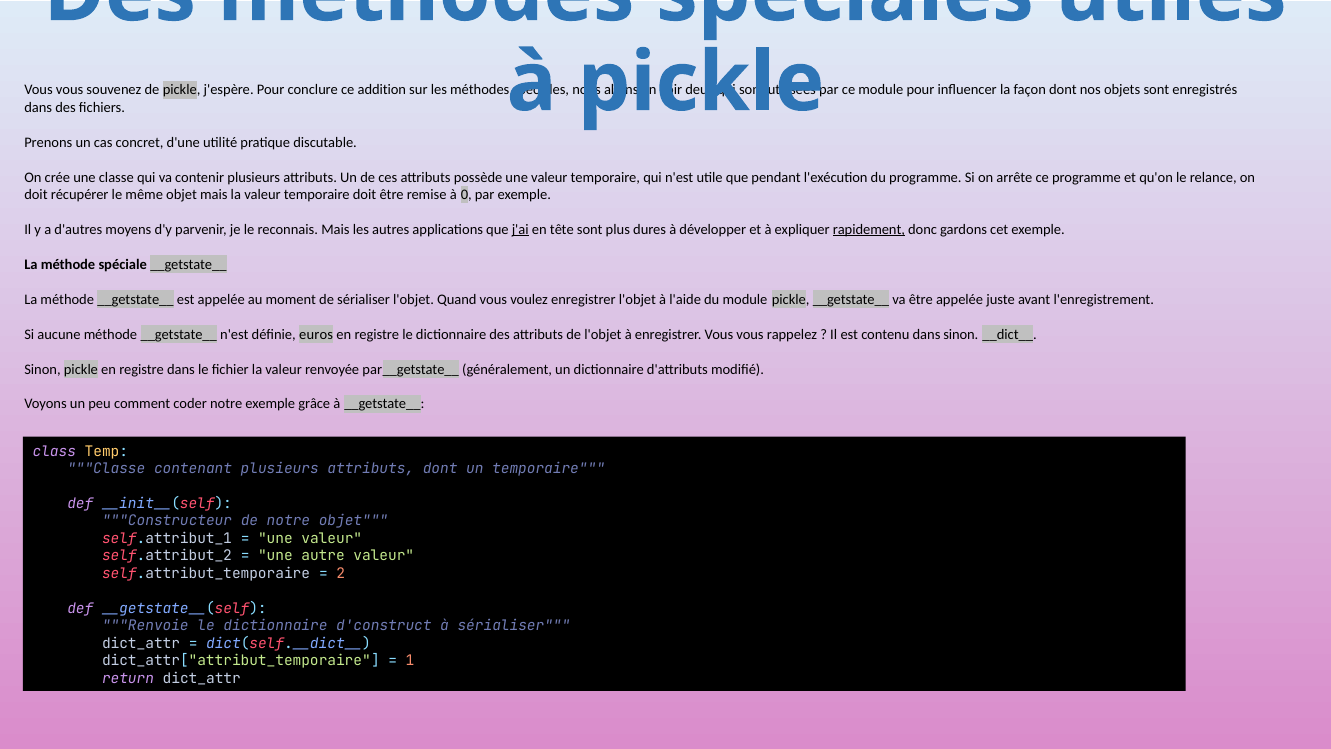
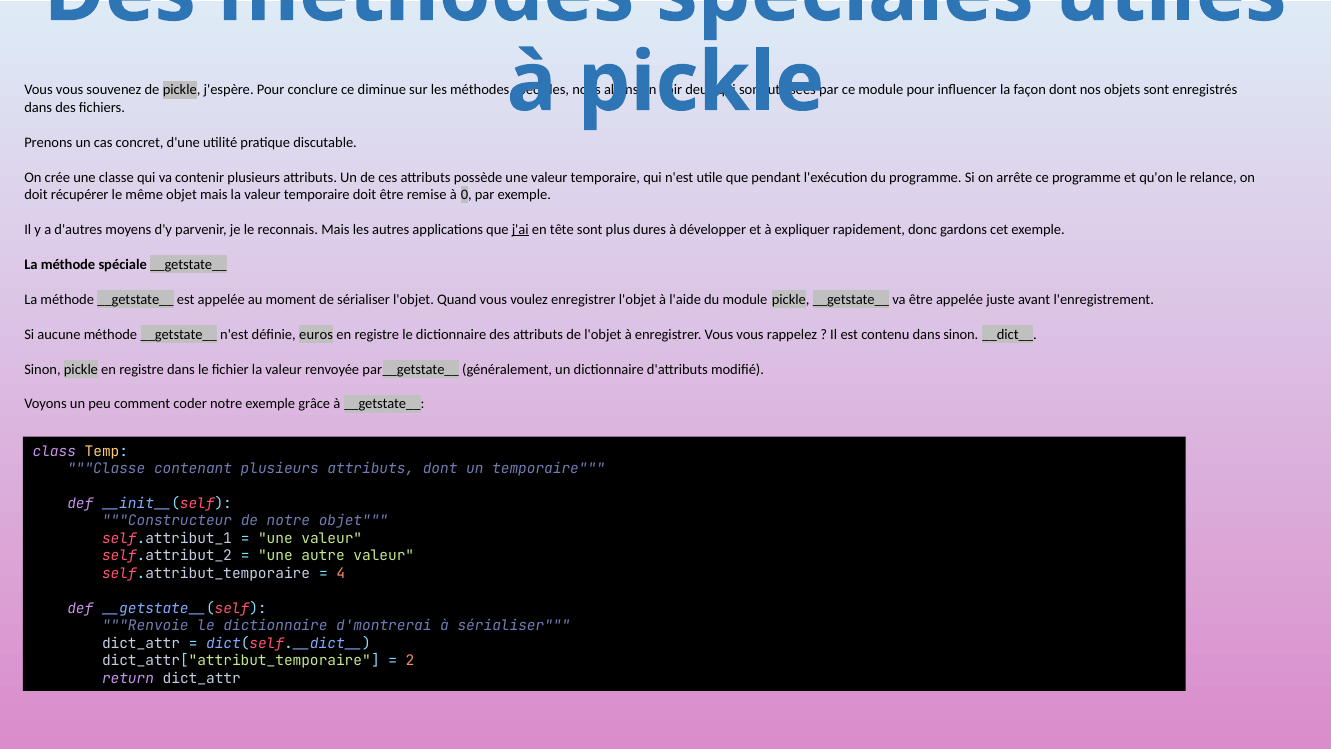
addition: addition -> diminue
rapidement underline: present -> none
2: 2 -> 4
d'construct: d'construct -> d'montrerai
1: 1 -> 2
